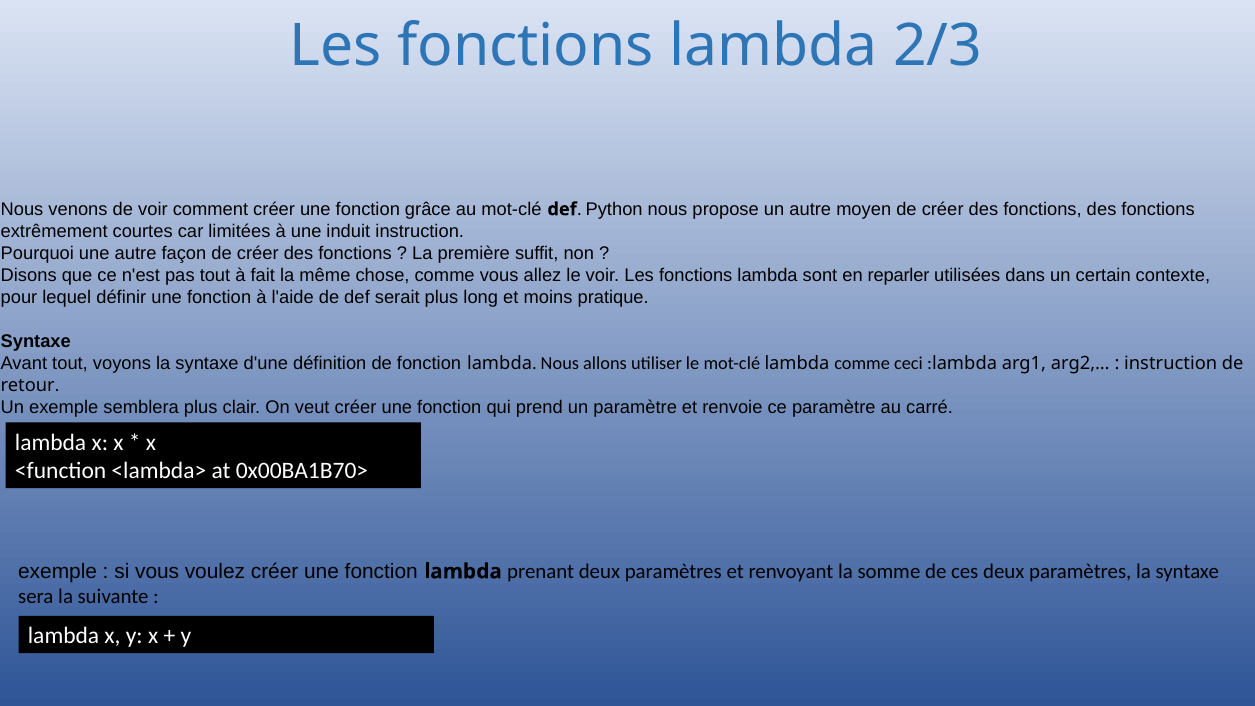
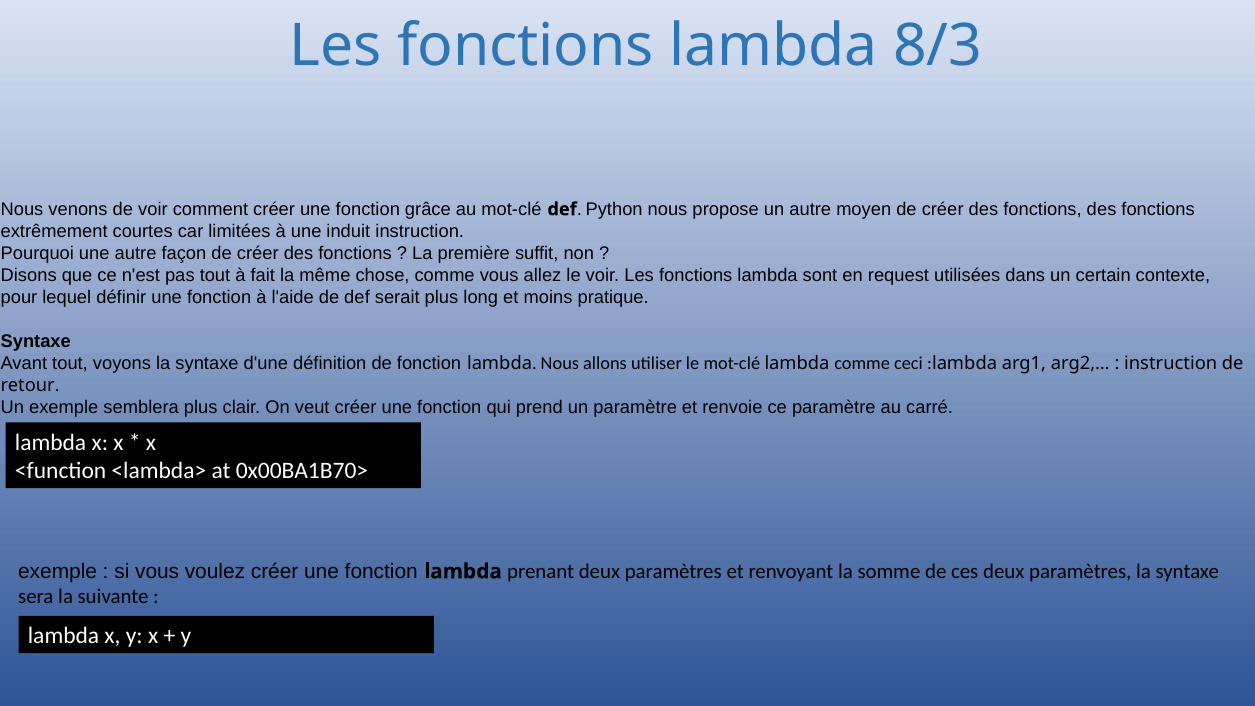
2/3: 2/3 -> 8/3
reparler: reparler -> request
